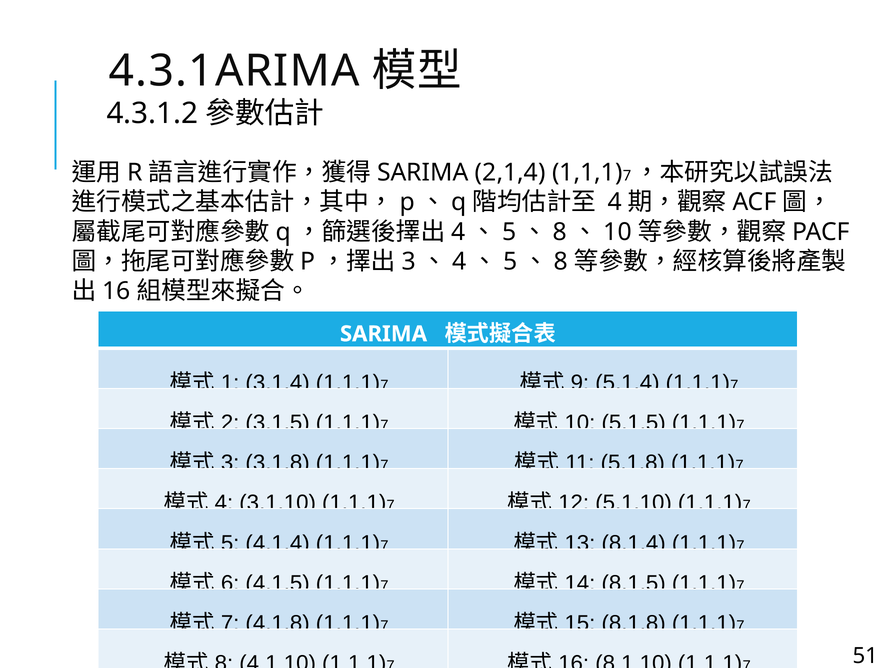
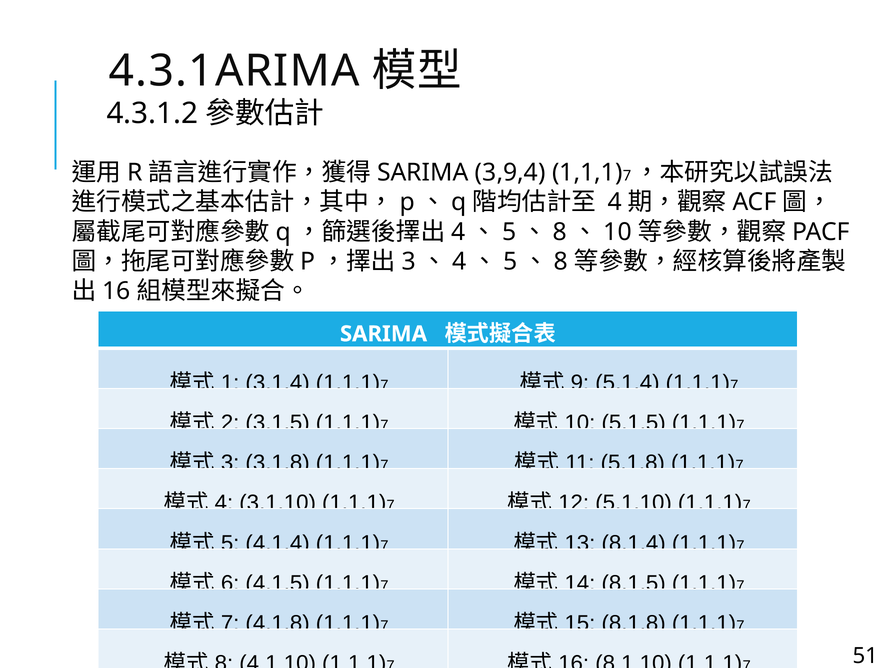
2,1,4: 2,1,4 -> 3,9,4
